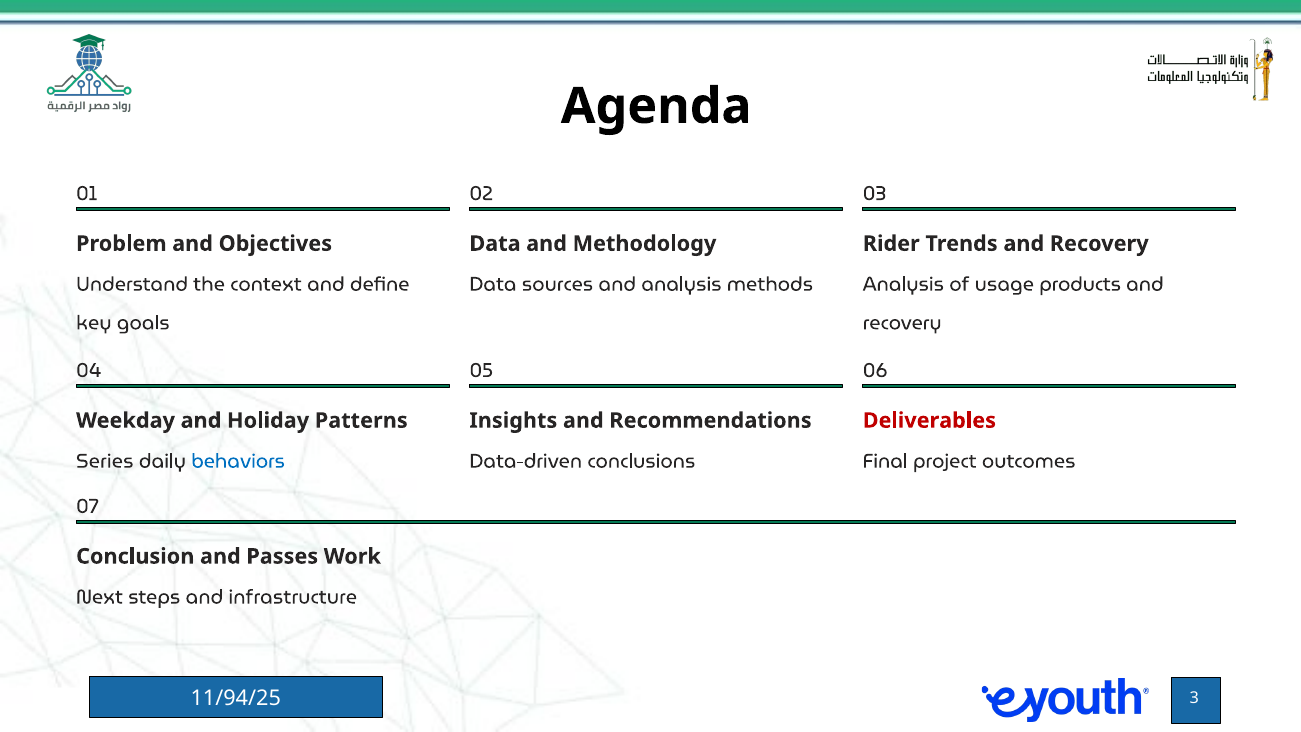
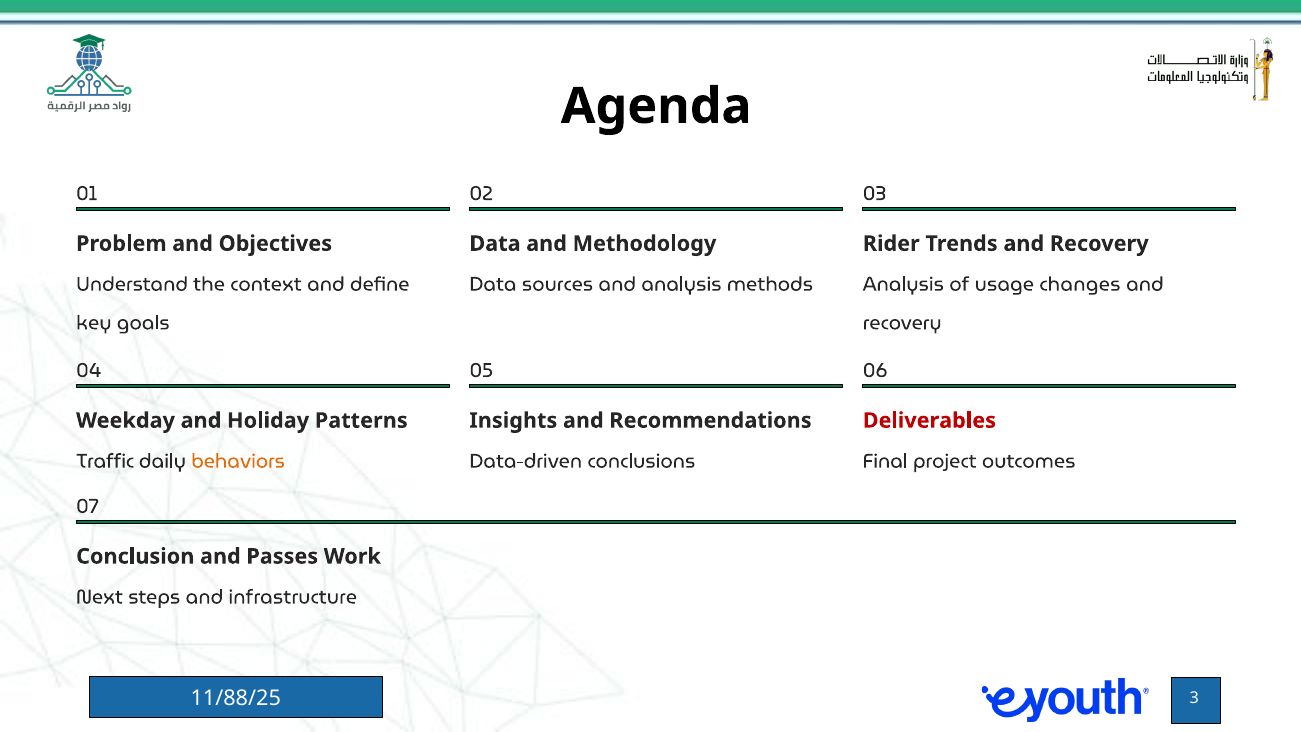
products: products -> changes
Series: Series -> Traffic
behaviors colour: blue -> orange
11/94/25: 11/94/25 -> 11/88/25
